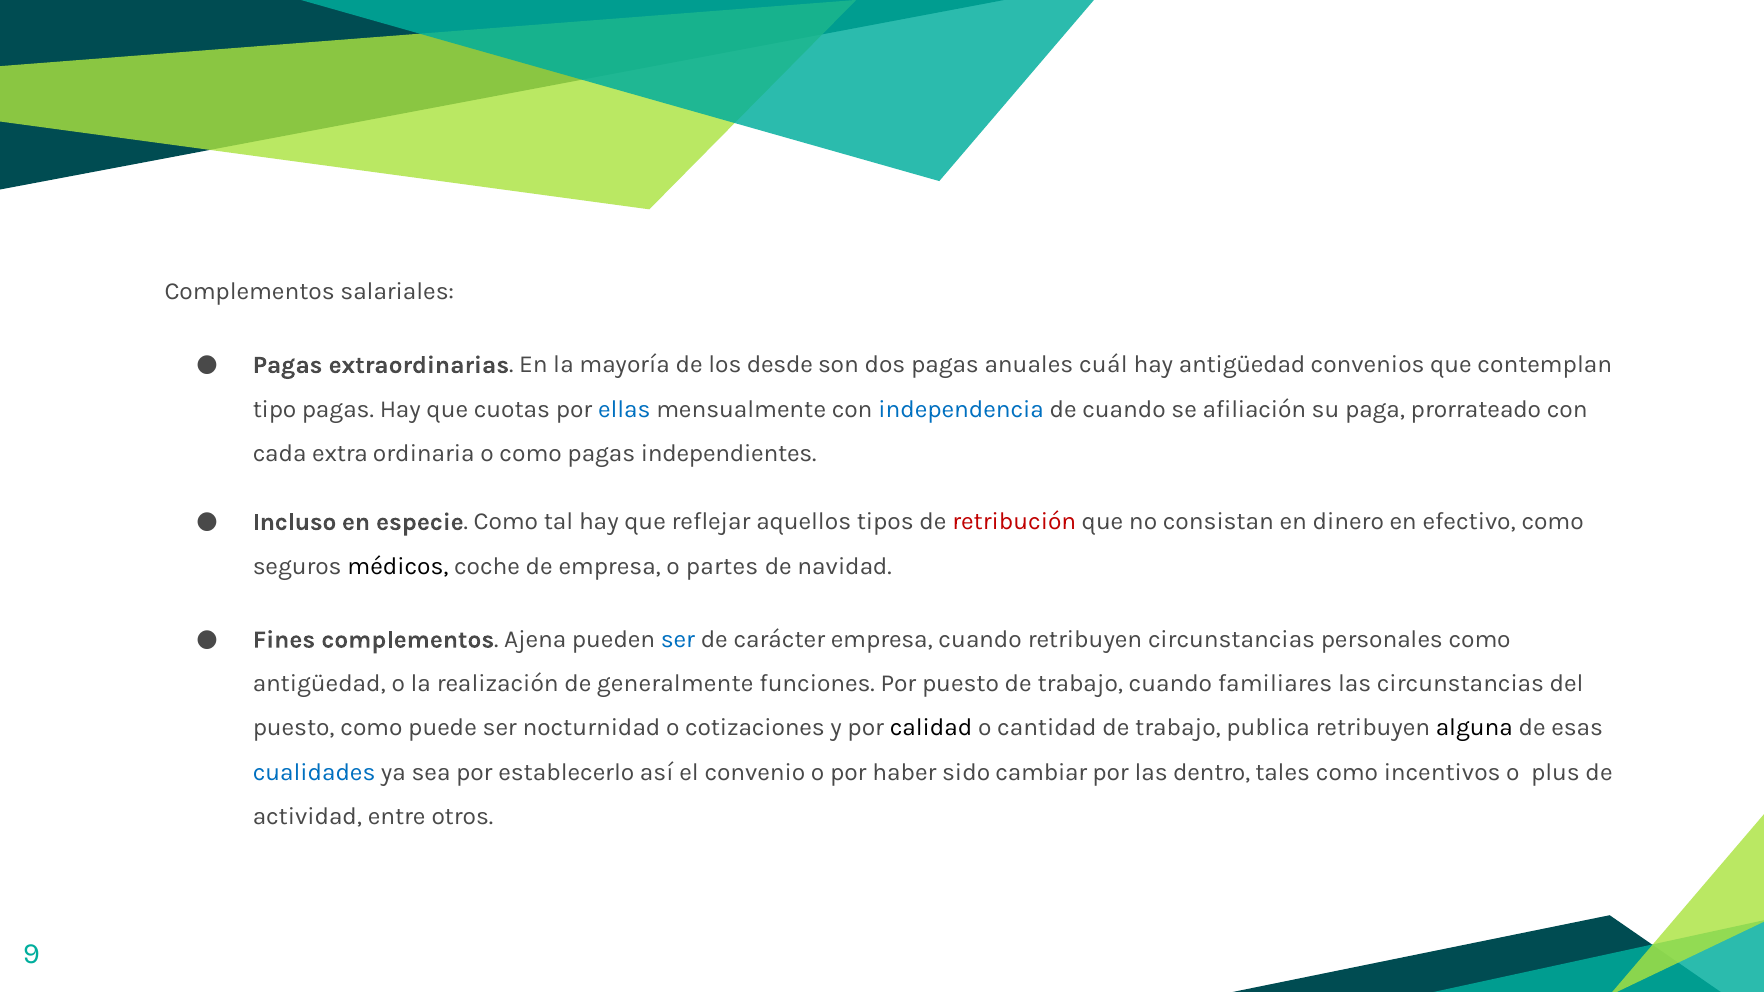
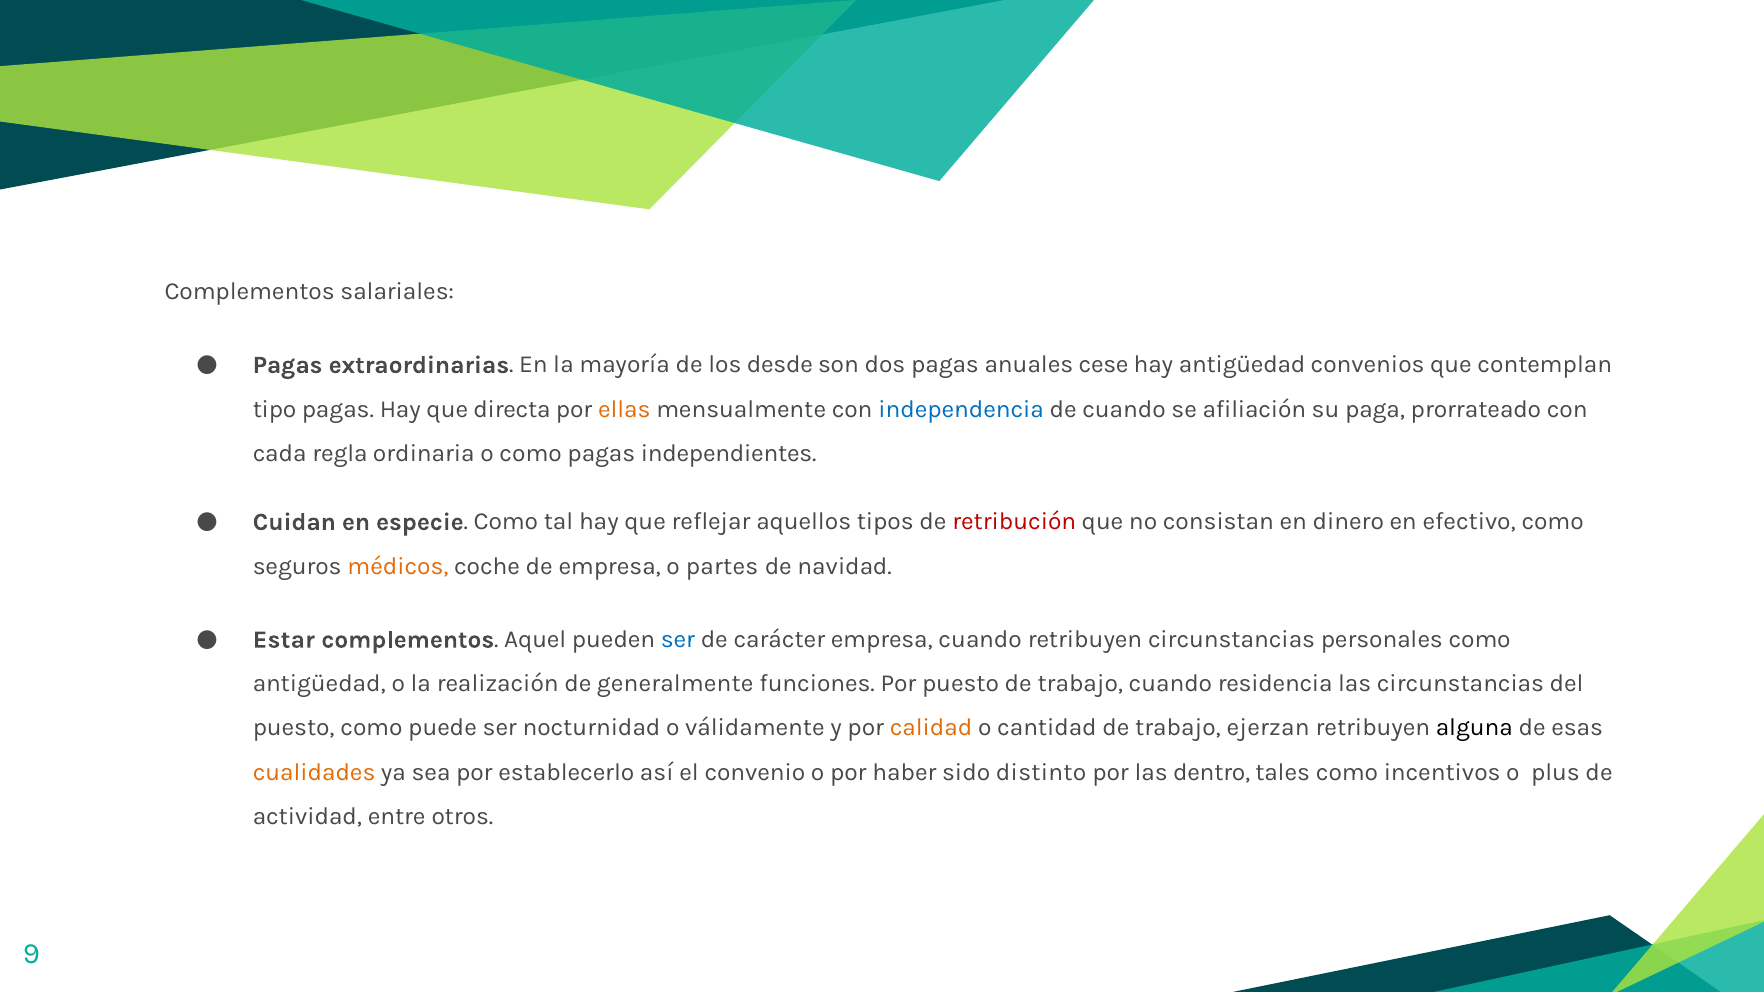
cuál: cuál -> cese
cuotas: cuotas -> directa
ellas colour: blue -> orange
extra: extra -> regla
Incluso: Incluso -> Cuidan
médicos colour: black -> orange
Fines: Fines -> Estar
Ajena: Ajena -> Aquel
familiares: familiares -> residencia
cotizaciones: cotizaciones -> válidamente
calidad colour: black -> orange
publica: publica -> ejerzan
cualidades colour: blue -> orange
cambiar: cambiar -> distinto
